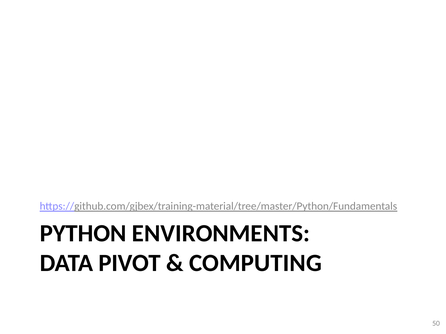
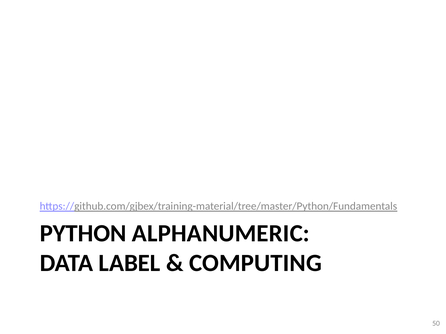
ENVIRONMENTS: ENVIRONMENTS -> ALPHANUMERIC
PIVOT: PIVOT -> LABEL
